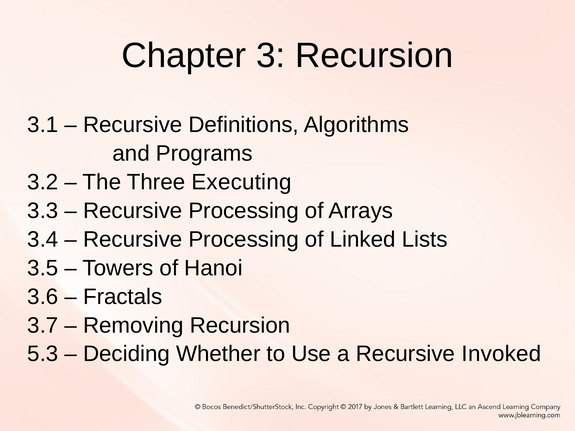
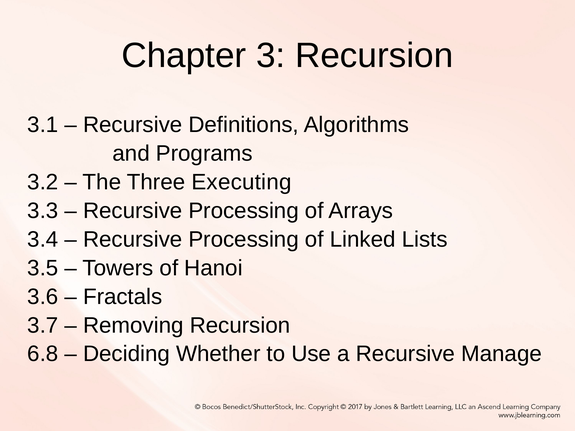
5.3: 5.3 -> 6.8
Invoked: Invoked -> Manage
